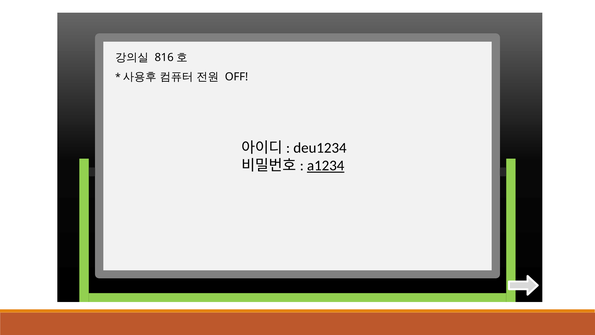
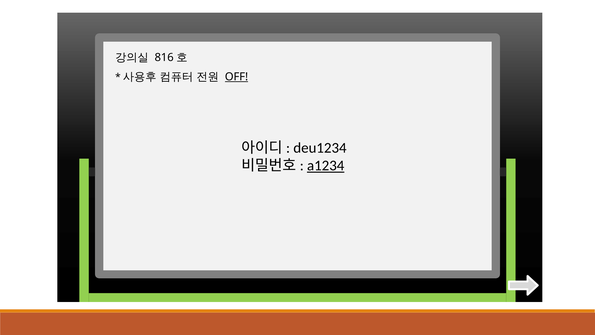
OFF underline: none -> present
